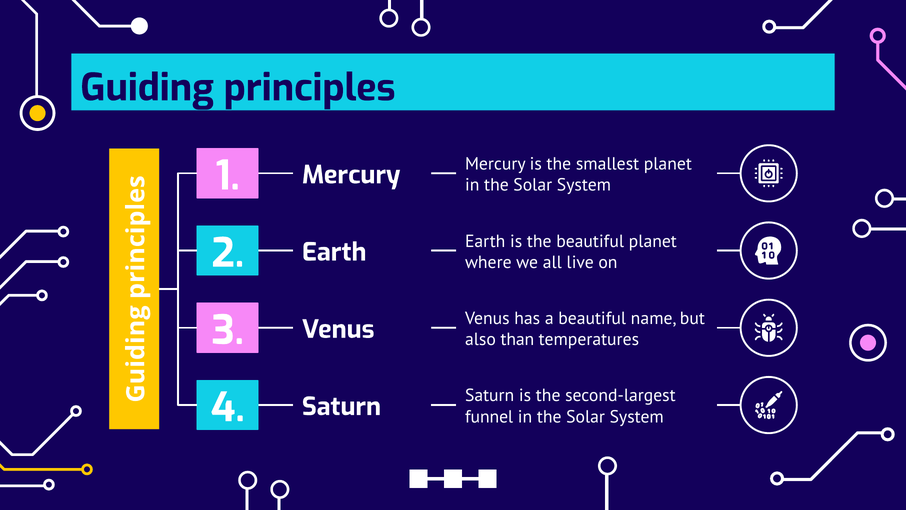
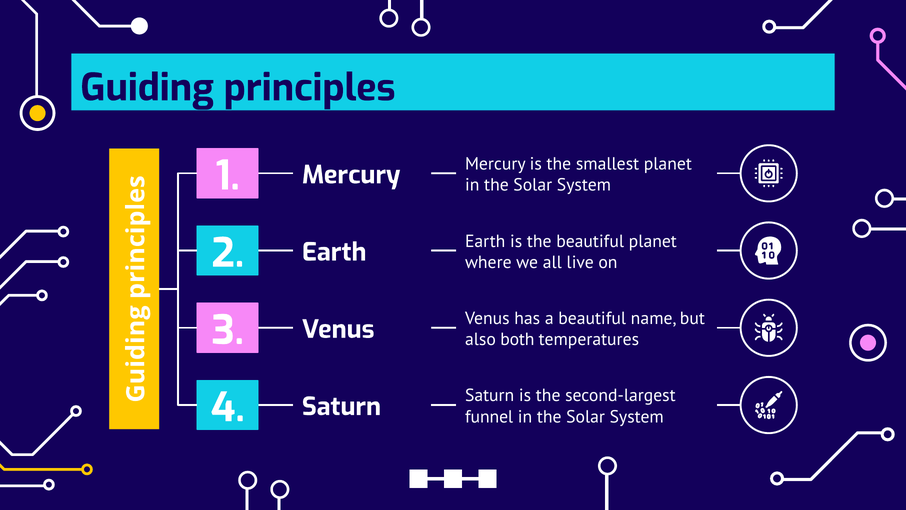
than: than -> both
